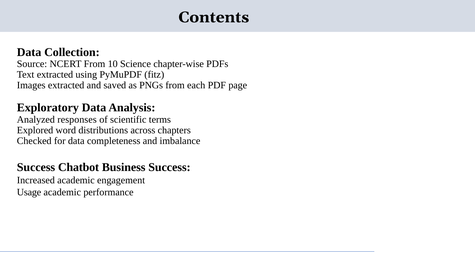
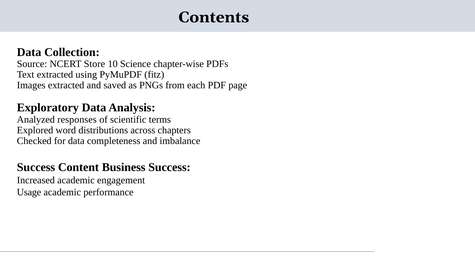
NCERT From: From -> Store
Chatbot: Chatbot -> Content
